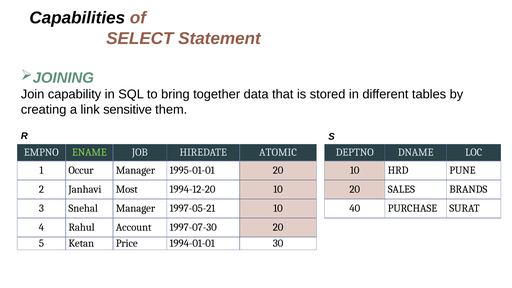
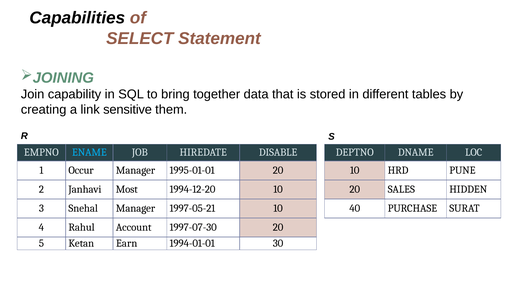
ENAME colour: light green -> light blue
ATOMIC: ATOMIC -> DISABLE
BRANDS: BRANDS -> HIDDEN
Price: Price -> Earn
